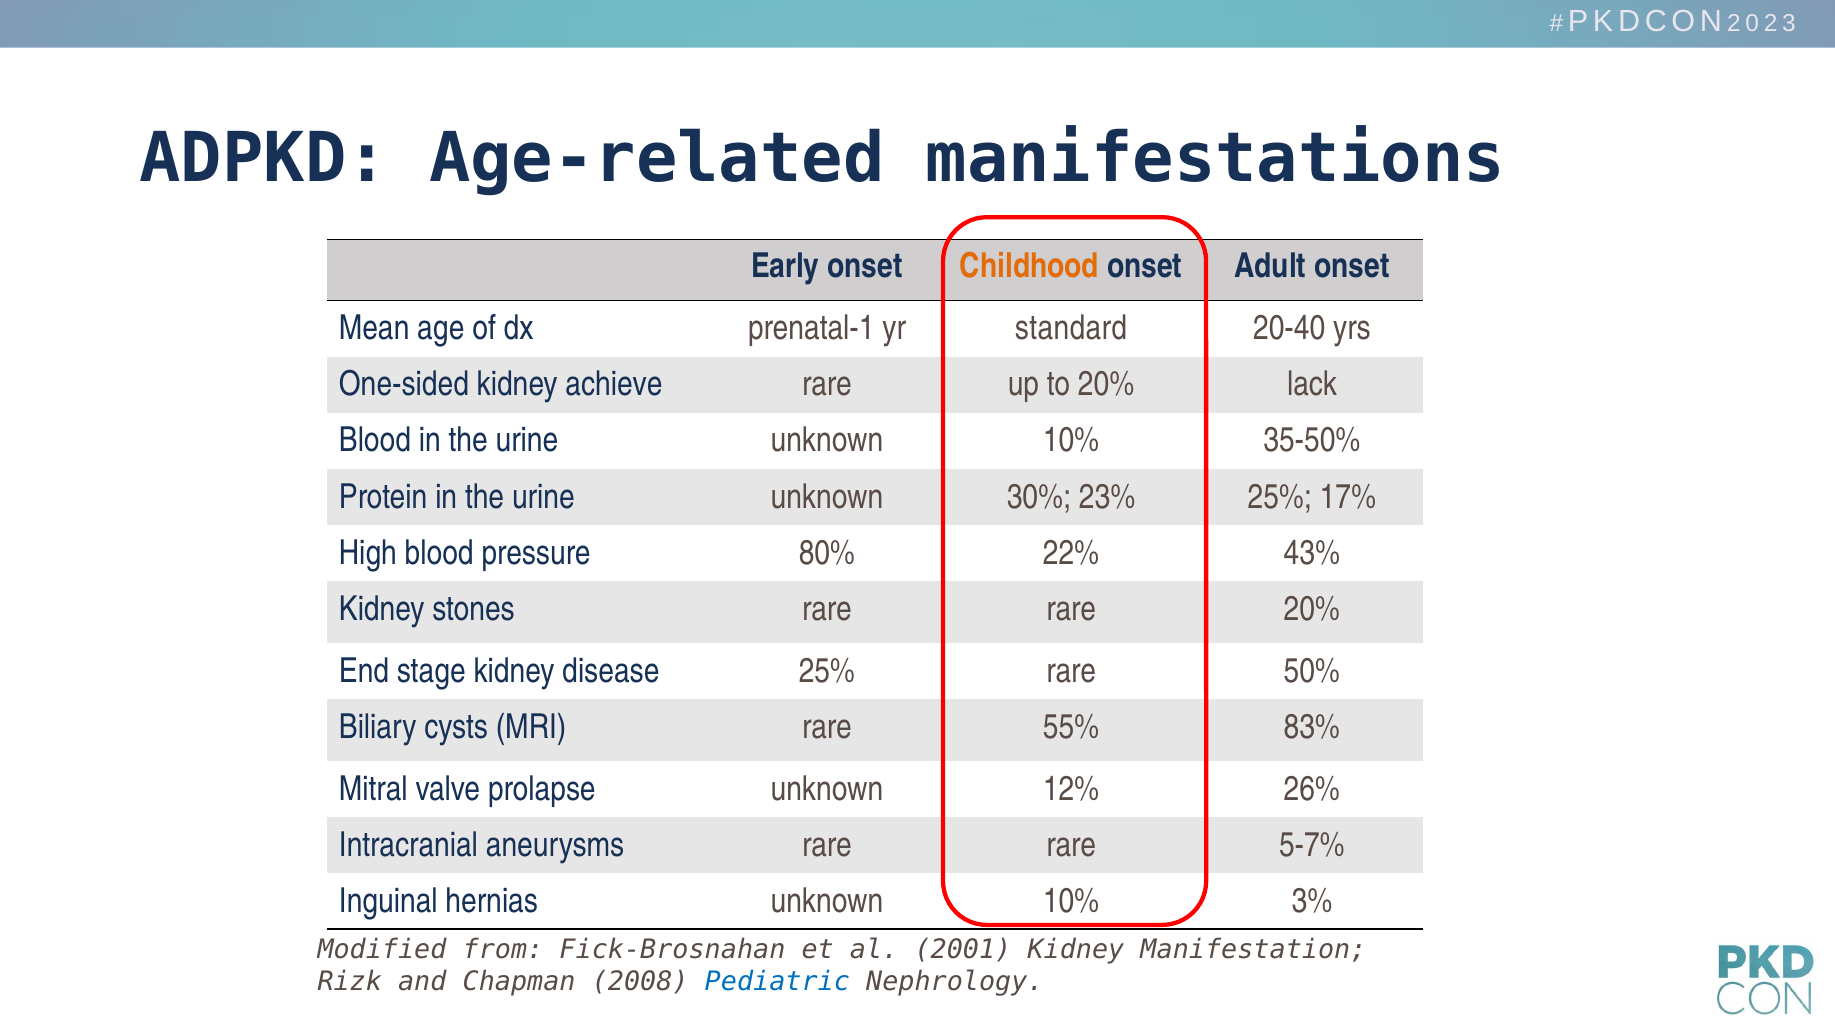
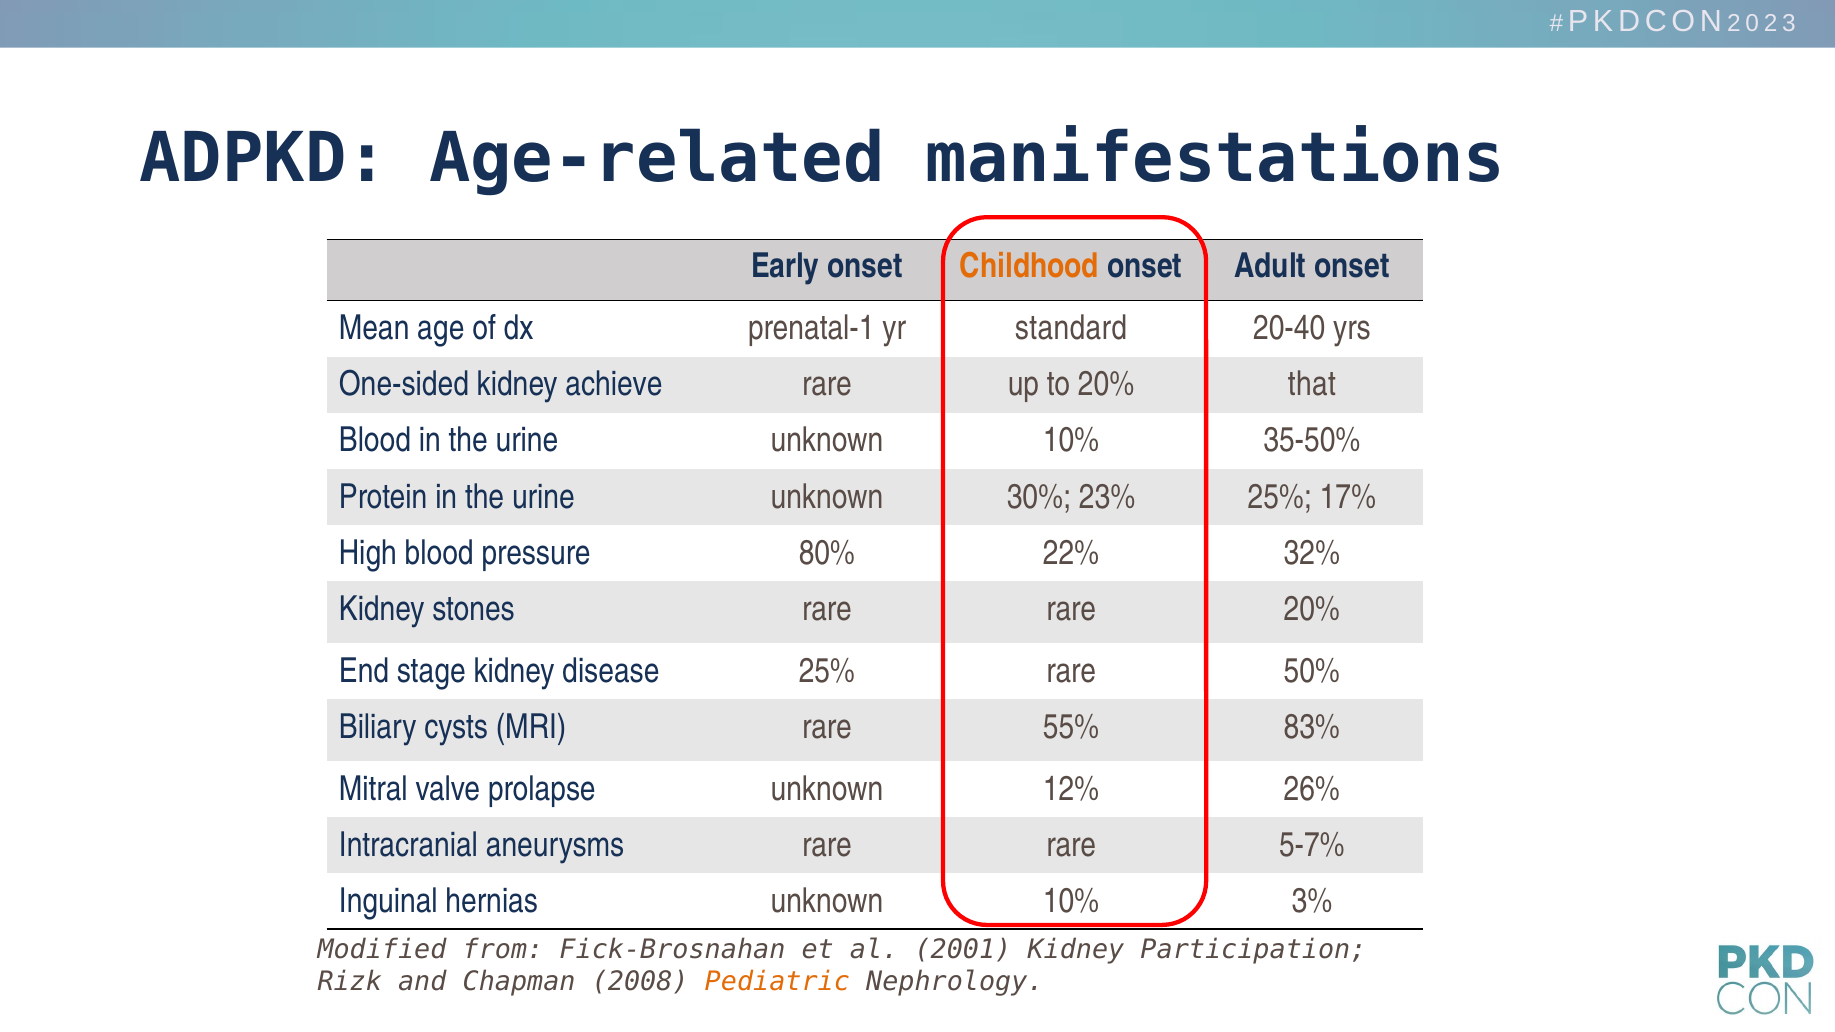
lack: lack -> that
43%: 43% -> 32%
Manifestation: Manifestation -> Participation
Pediatric colour: blue -> orange
